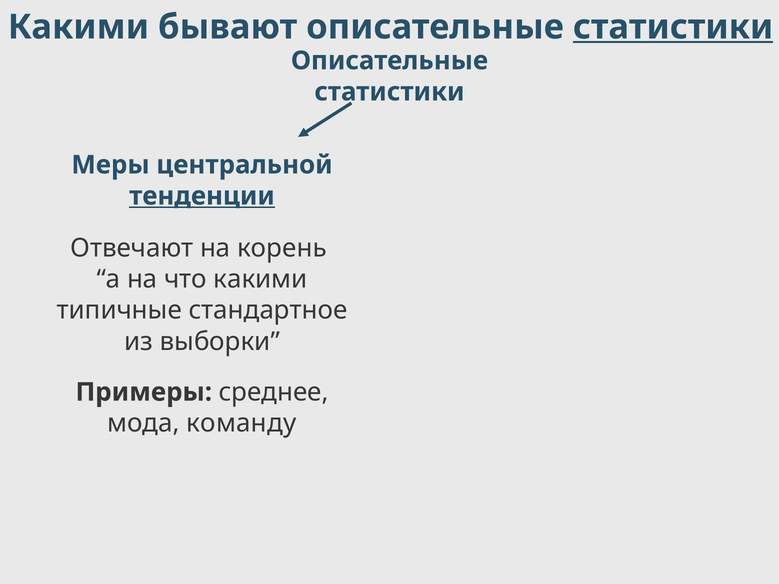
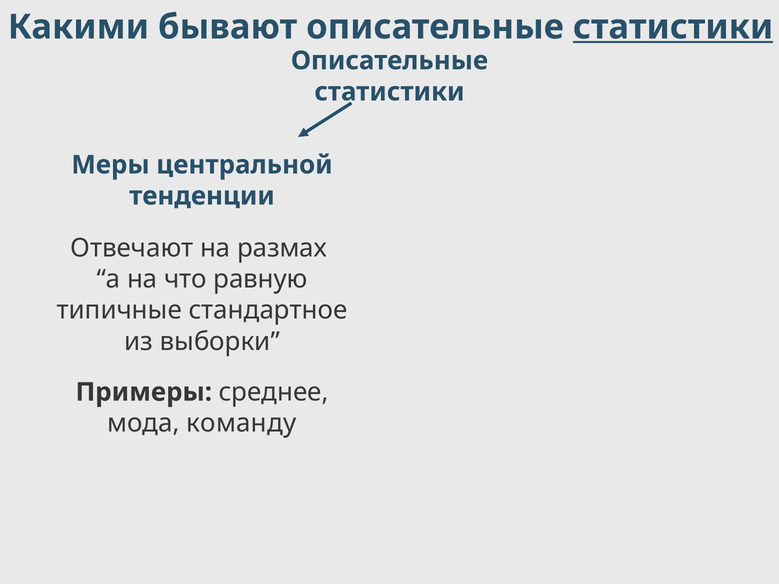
тенденции underline: present -> none
корень: корень -> размах
что какими: какими -> равную
